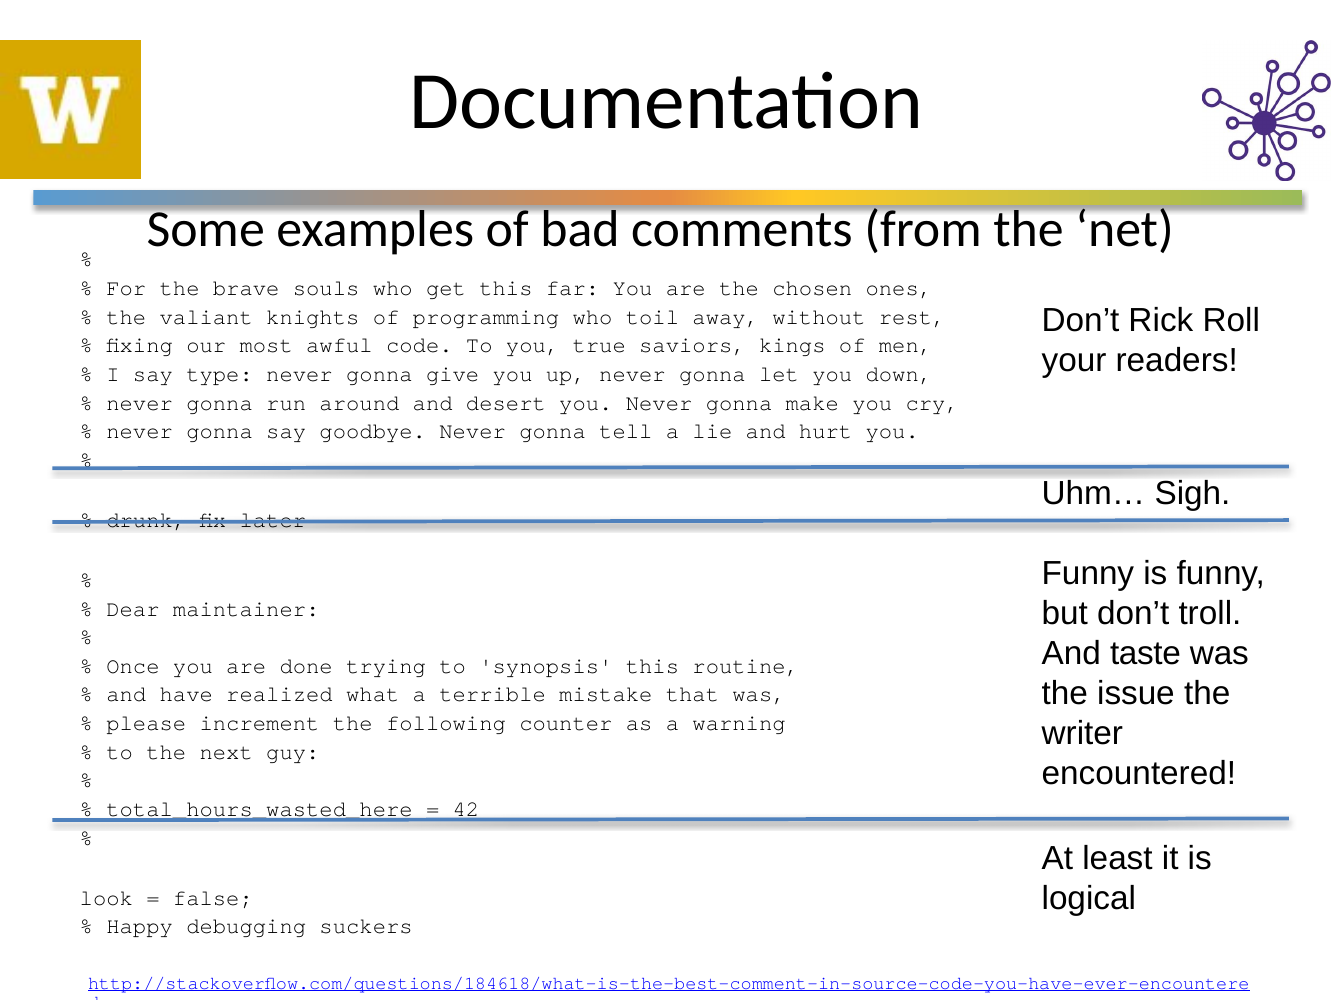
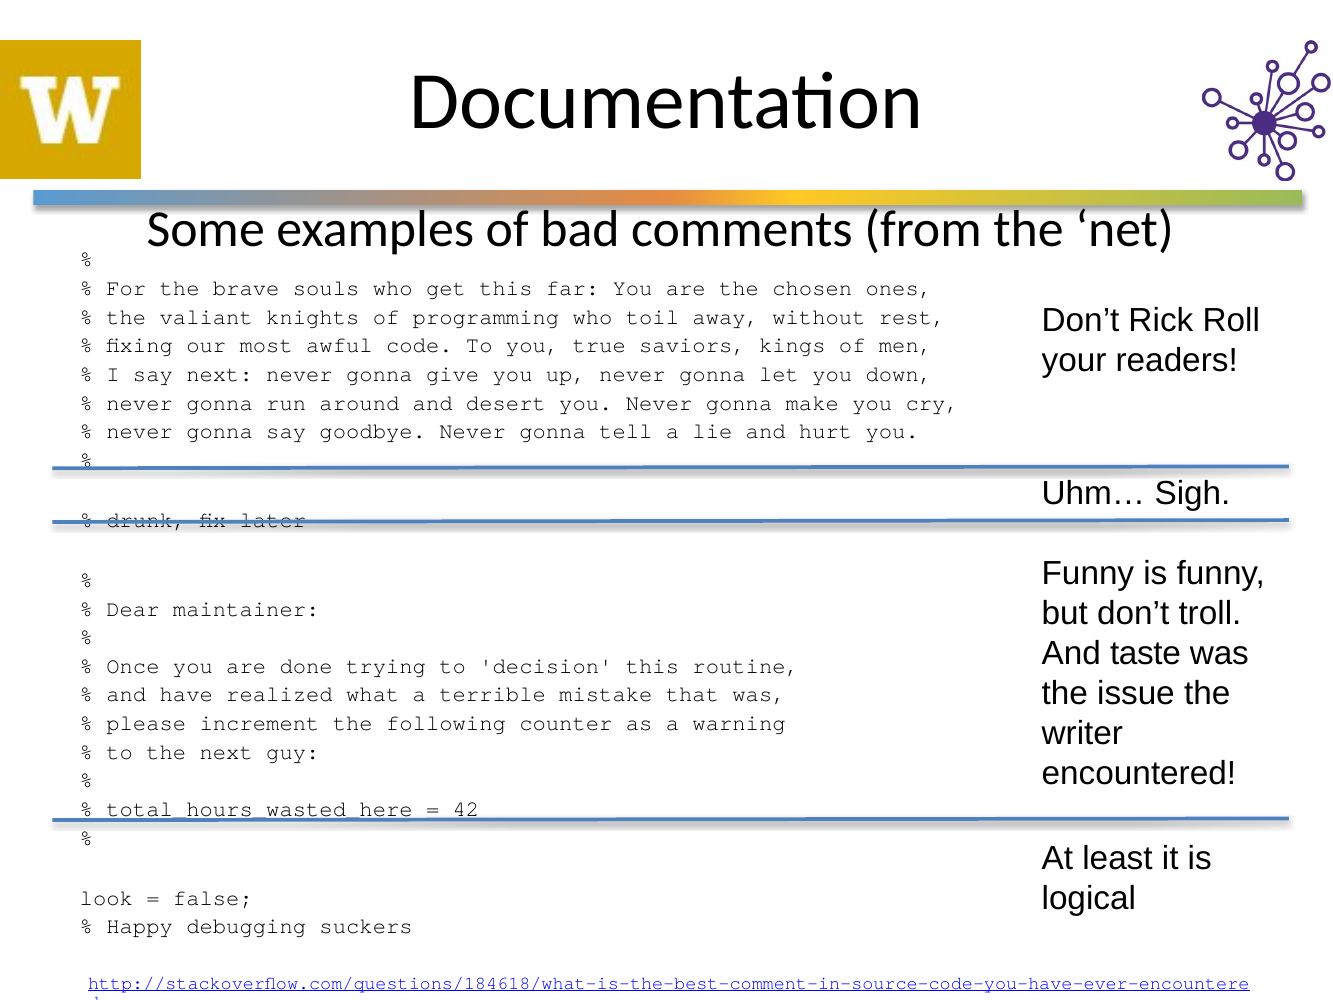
say type: type -> next
synopsis: synopsis -> decision
